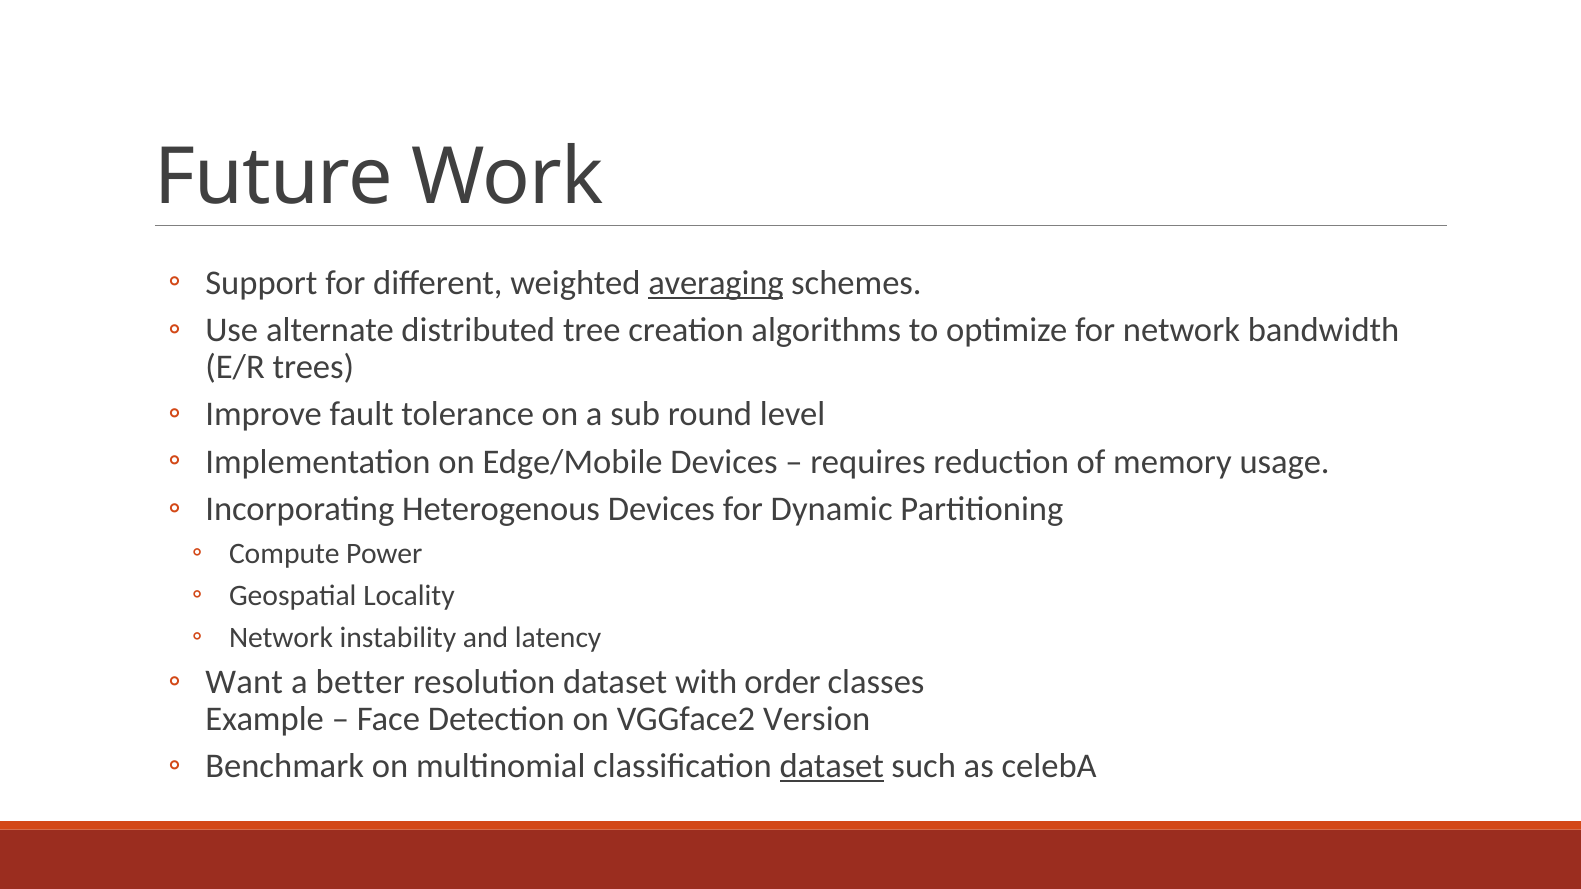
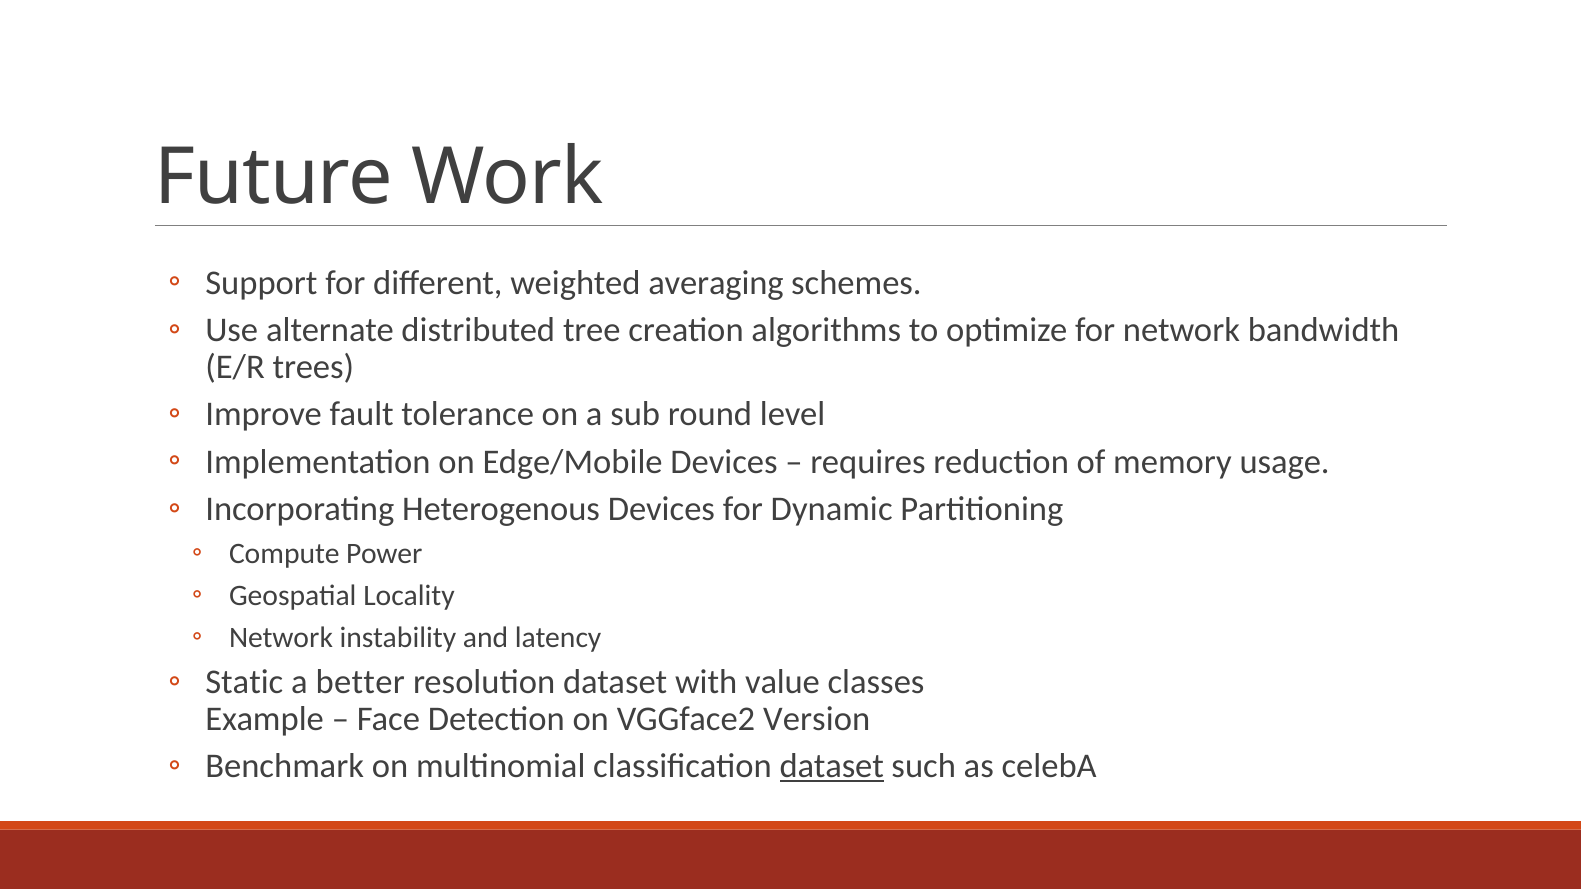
averaging underline: present -> none
Want: Want -> Static
order: order -> value
